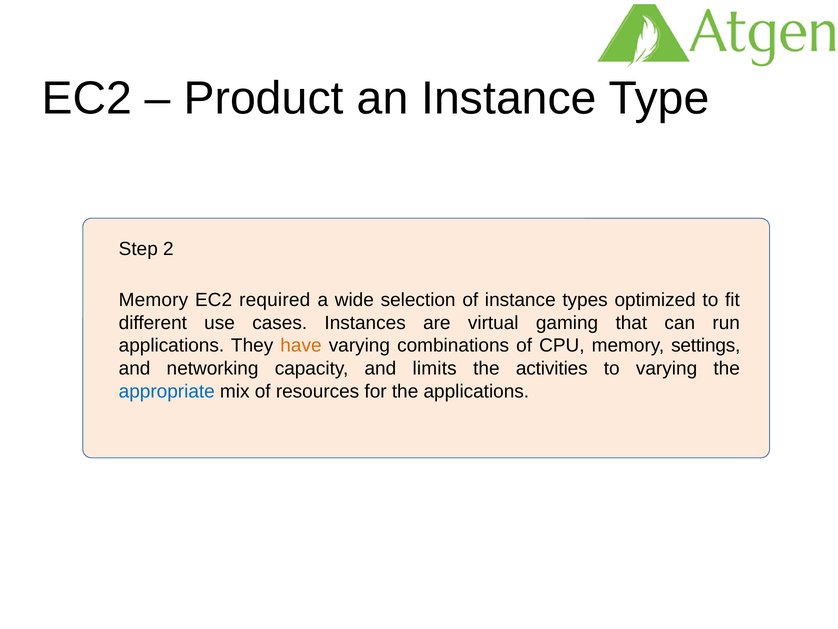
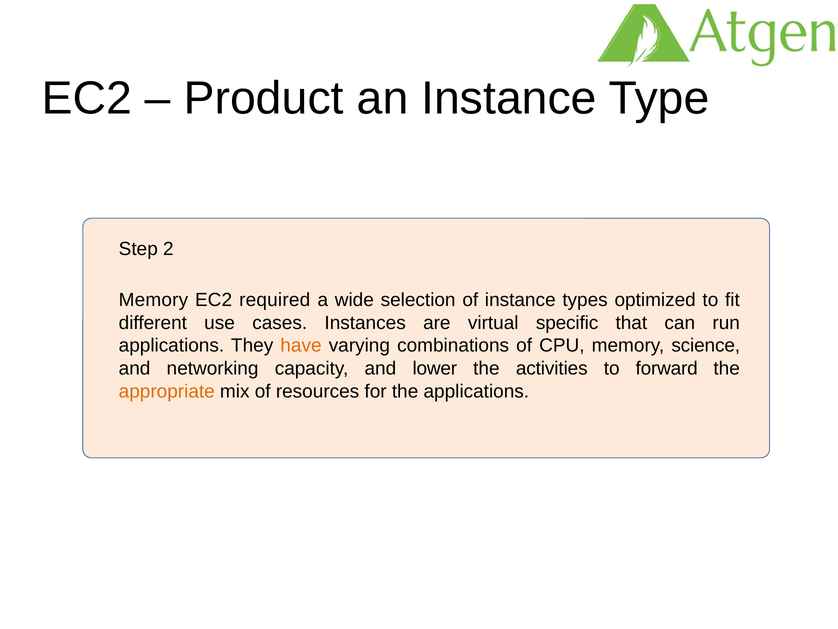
gaming: gaming -> specific
settings: settings -> science
limits: limits -> lower
to varying: varying -> forward
appropriate colour: blue -> orange
